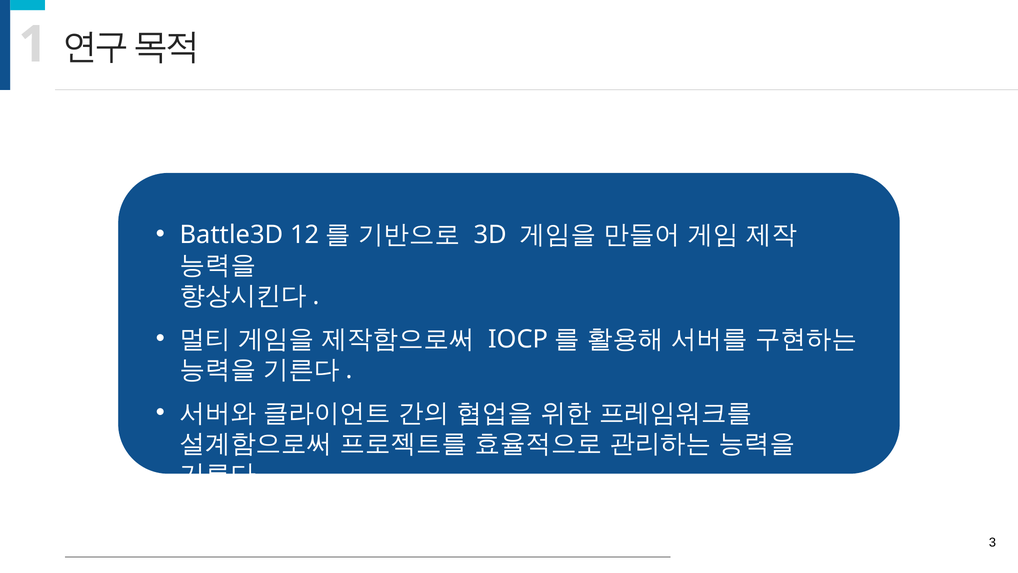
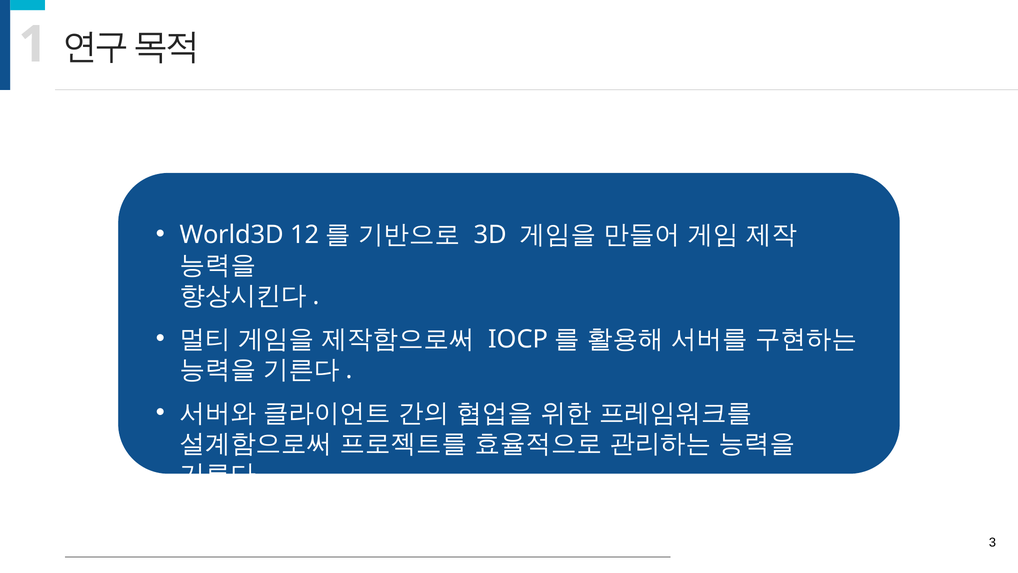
Battle3D: Battle3D -> World3D
